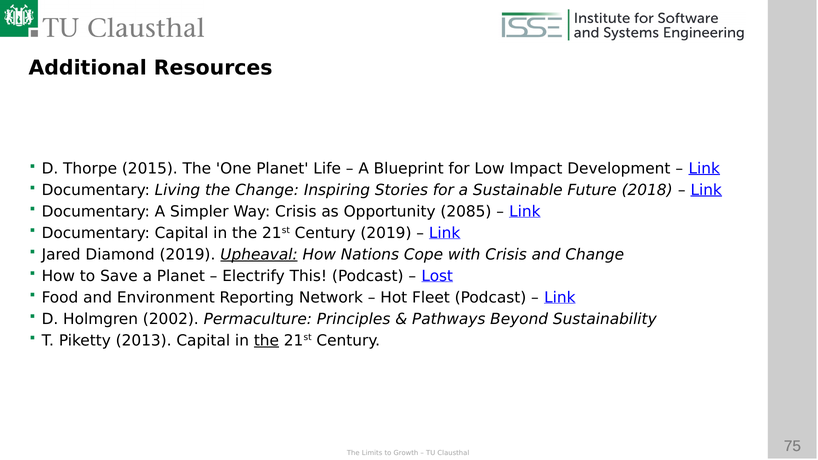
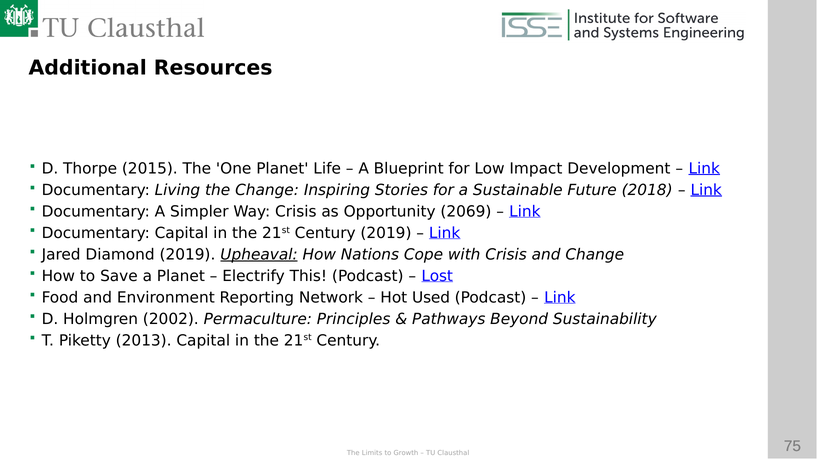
2085: 2085 -> 2069
Fleet: Fleet -> Used
the at (266, 341) underline: present -> none
